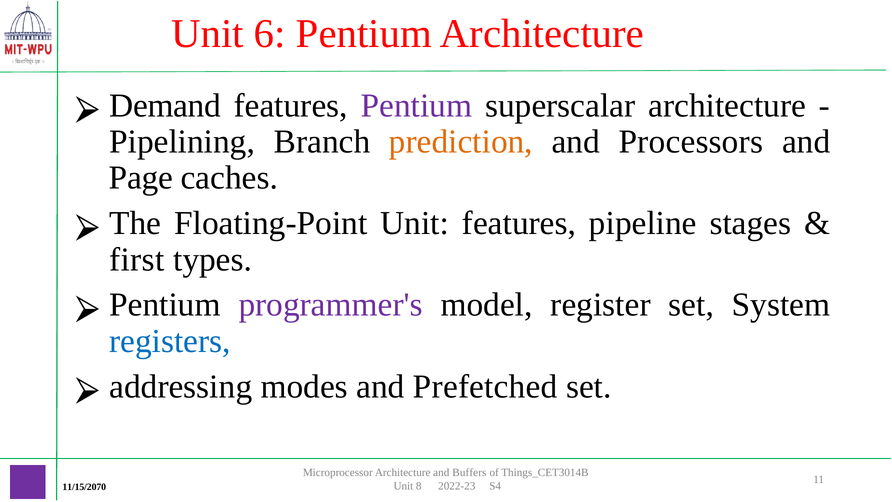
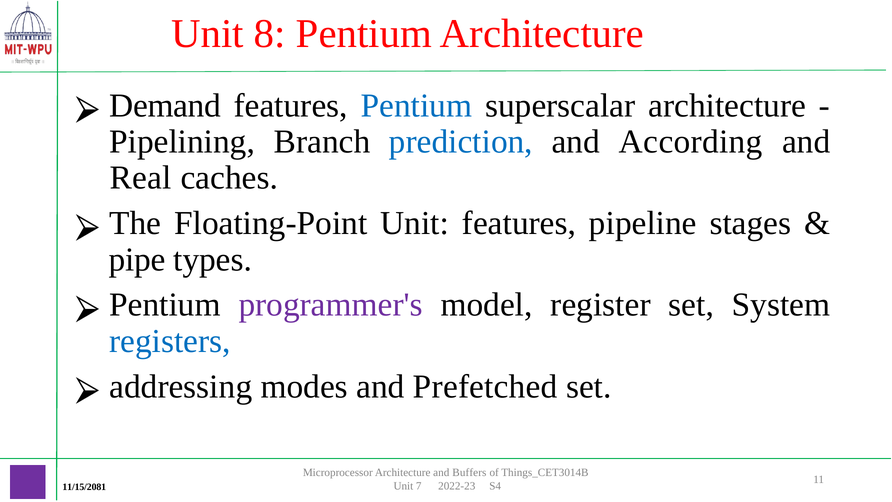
6: 6 -> 8
Pentium at (416, 106) colour: purple -> blue
prediction colour: orange -> blue
Processors: Processors -> According
Page: Page -> Real
first: first -> pipe
8: 8 -> 7
11/15/2070: 11/15/2070 -> 11/15/2081
